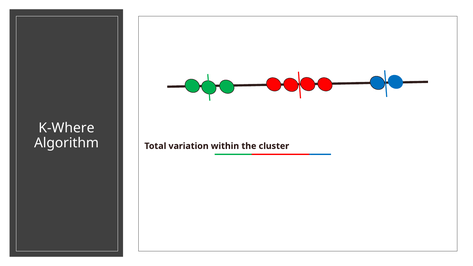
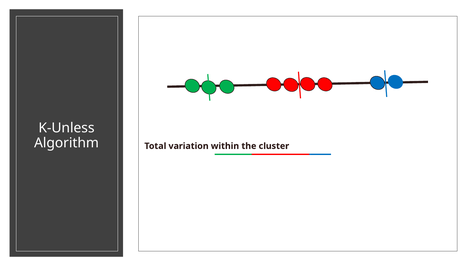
K-Where: K-Where -> K-Unless
